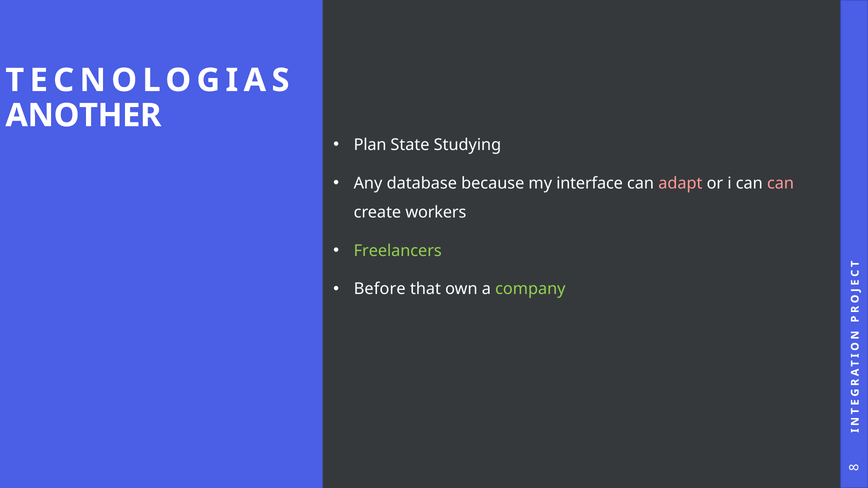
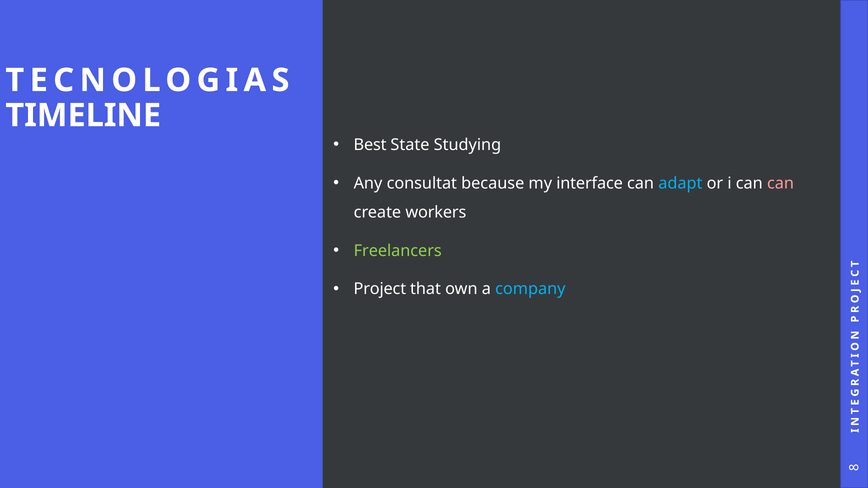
ANOTHER: ANOTHER -> TIMELINE
Plan: Plan -> Best
database: database -> consultat
adapt colour: pink -> light blue
Before: Before -> Project
company colour: light green -> light blue
